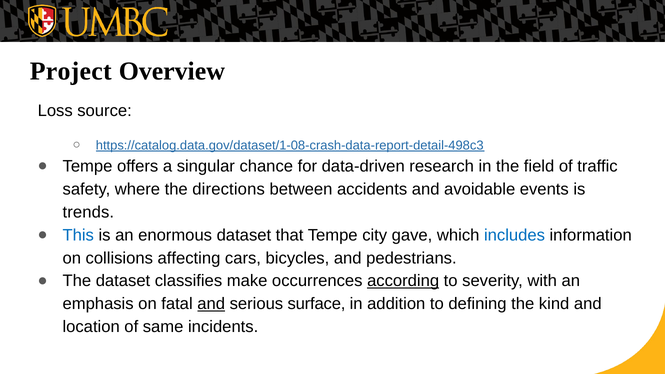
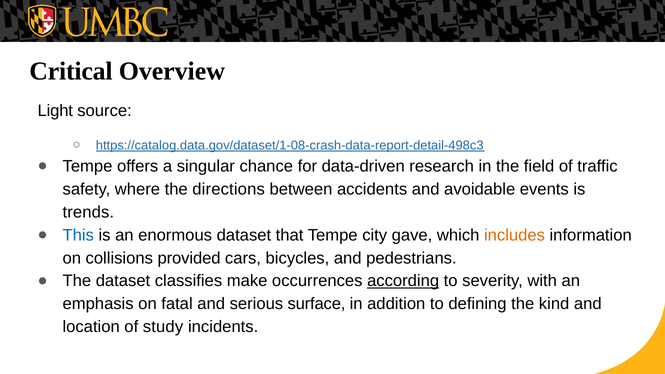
Project: Project -> Critical
Loss: Loss -> Light
includes colour: blue -> orange
affecting: affecting -> provided
and at (211, 304) underline: present -> none
same: same -> study
